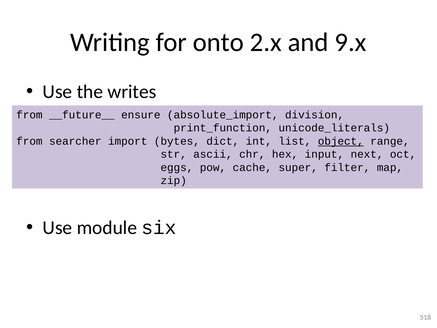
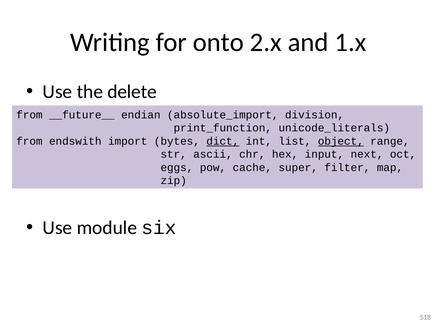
9.x: 9.x -> 1.x
writes: writes -> delete
ensure: ensure -> endian
searcher: searcher -> endswith
dict underline: none -> present
